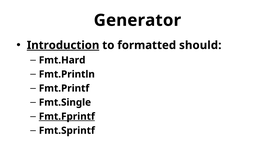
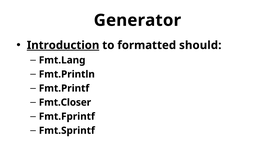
Fmt.Hard: Fmt.Hard -> Fmt.Lang
Fmt.Single: Fmt.Single -> Fmt.Closer
Fmt.Fprintf underline: present -> none
